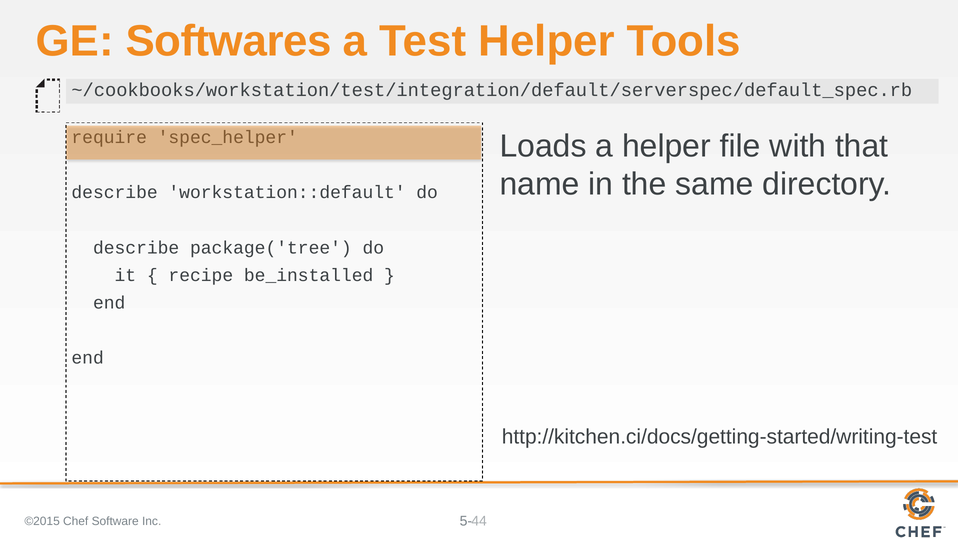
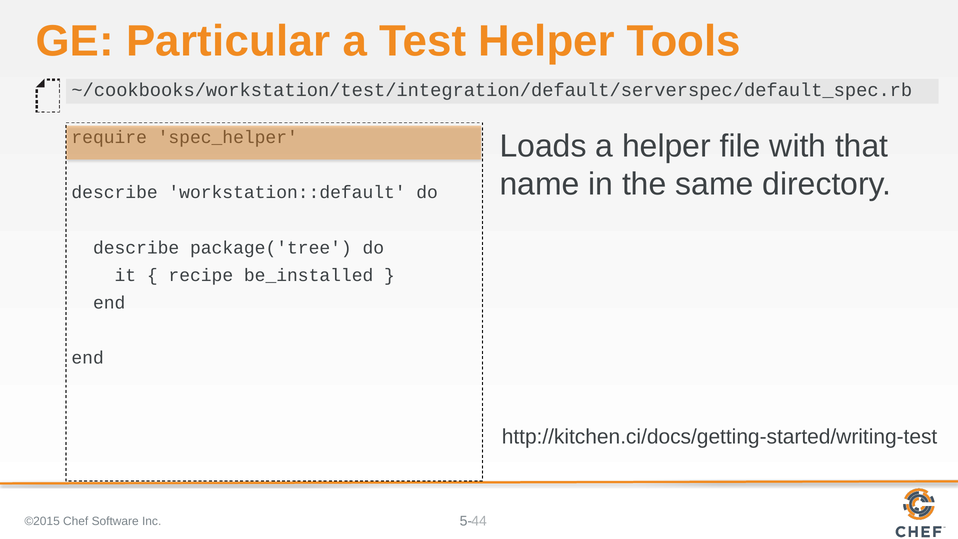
Softwares: Softwares -> Particular
